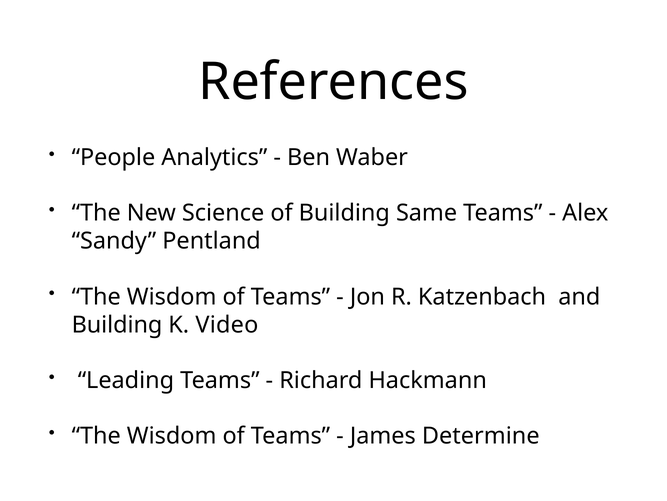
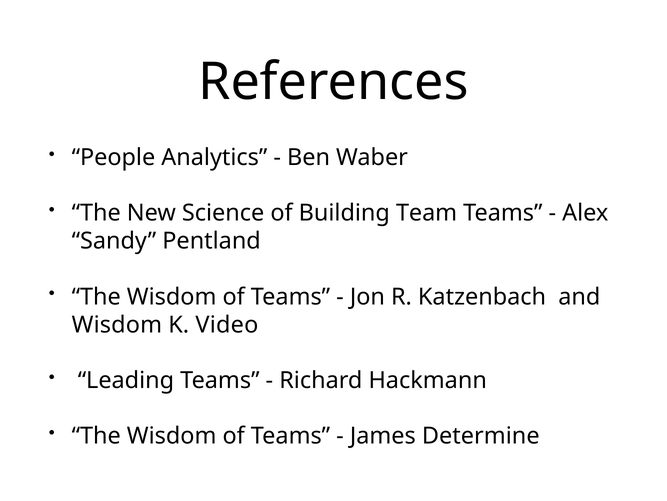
Same: Same -> Team
Building at (117, 325): Building -> Wisdom
